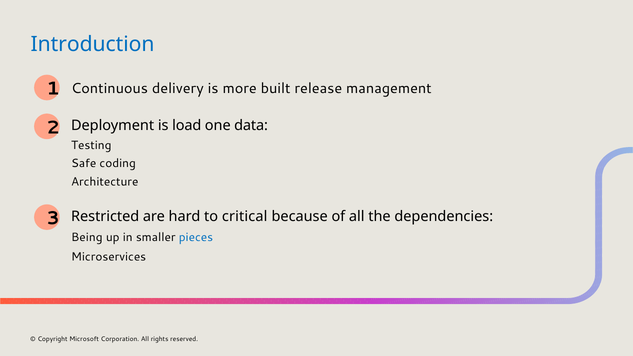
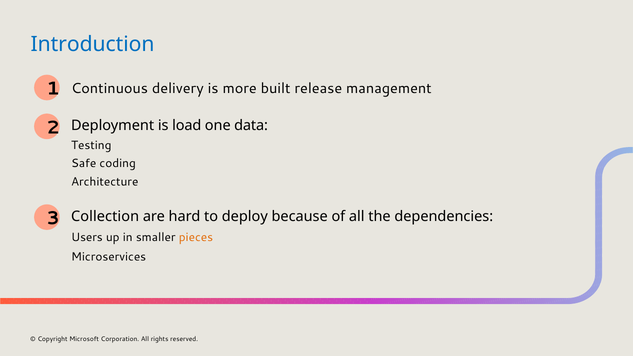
Restricted: Restricted -> Collection
critical: critical -> deploy
Being: Being -> Users
pieces colour: blue -> orange
